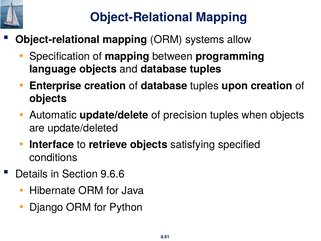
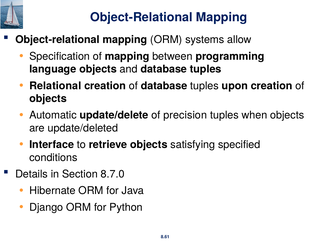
Enterprise: Enterprise -> Relational
9.6.6: 9.6.6 -> 8.7.0
